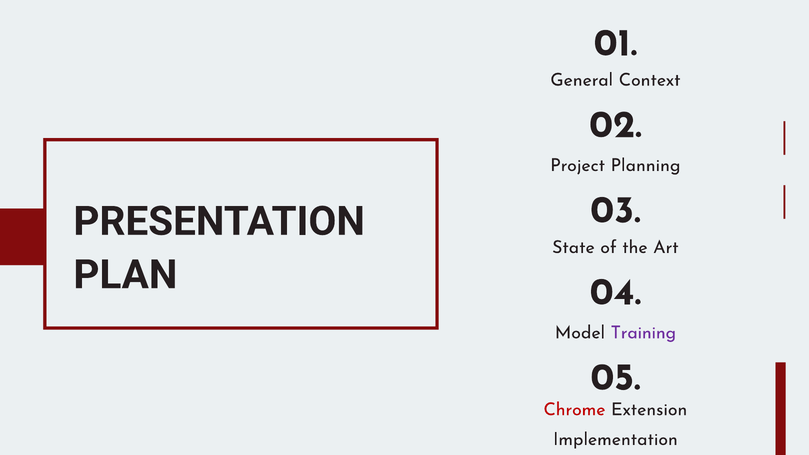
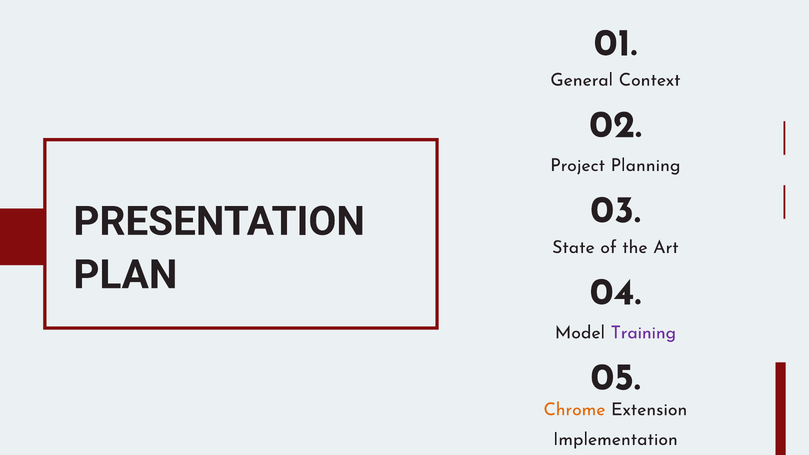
Chrome colour: red -> orange
